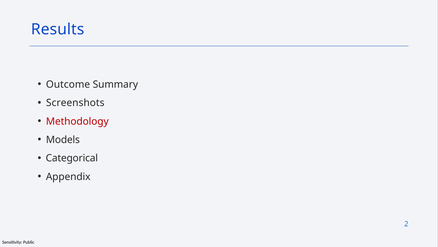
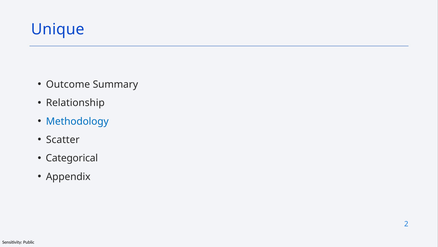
Results: Results -> Unique
Screenshots: Screenshots -> Relationship
Methodology colour: red -> blue
Models: Models -> Scatter
